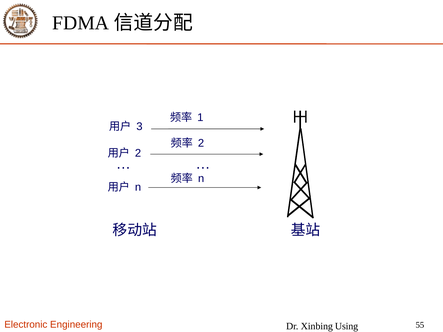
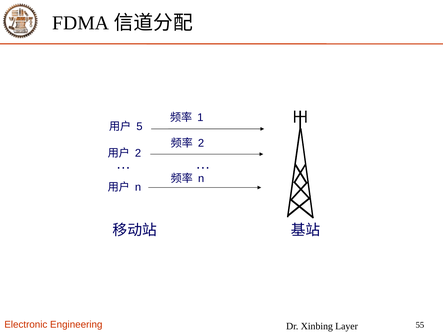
3: 3 -> 5
Using: Using -> Layer
